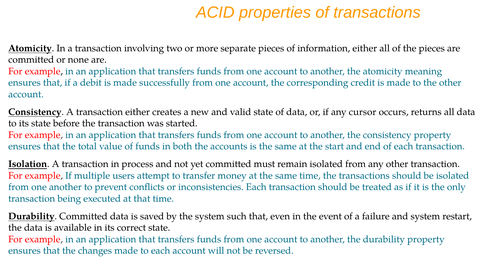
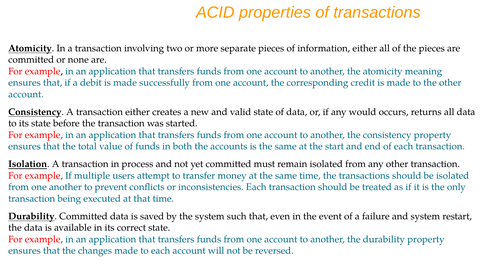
cursor: cursor -> would
